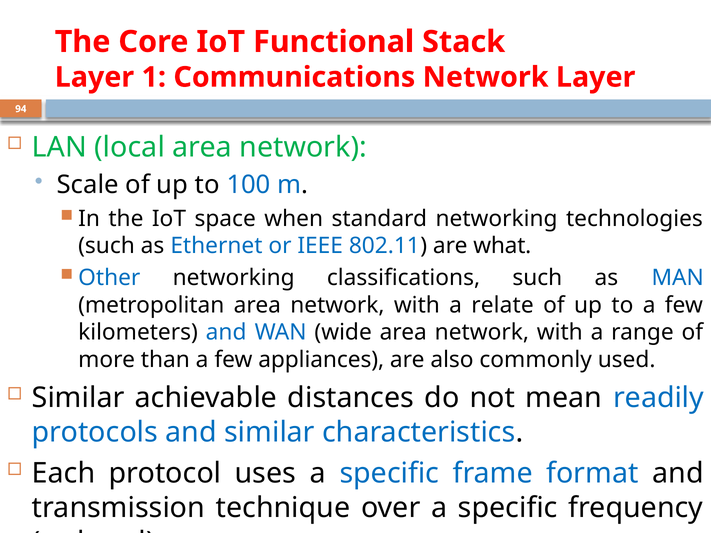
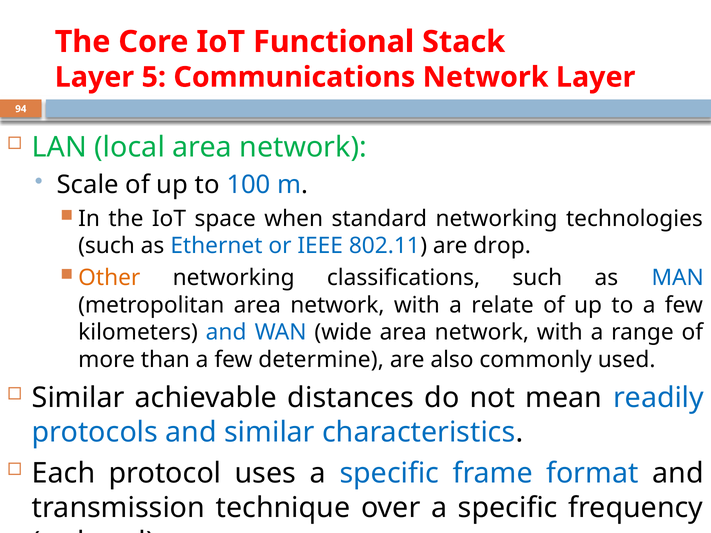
1: 1 -> 5
what: what -> drop
Other colour: blue -> orange
appliances: appliances -> determine
